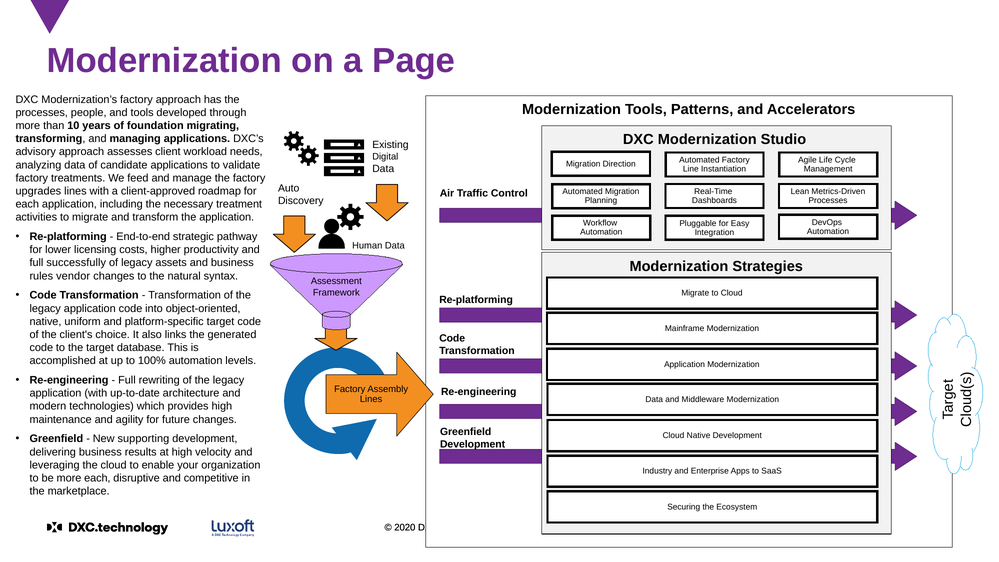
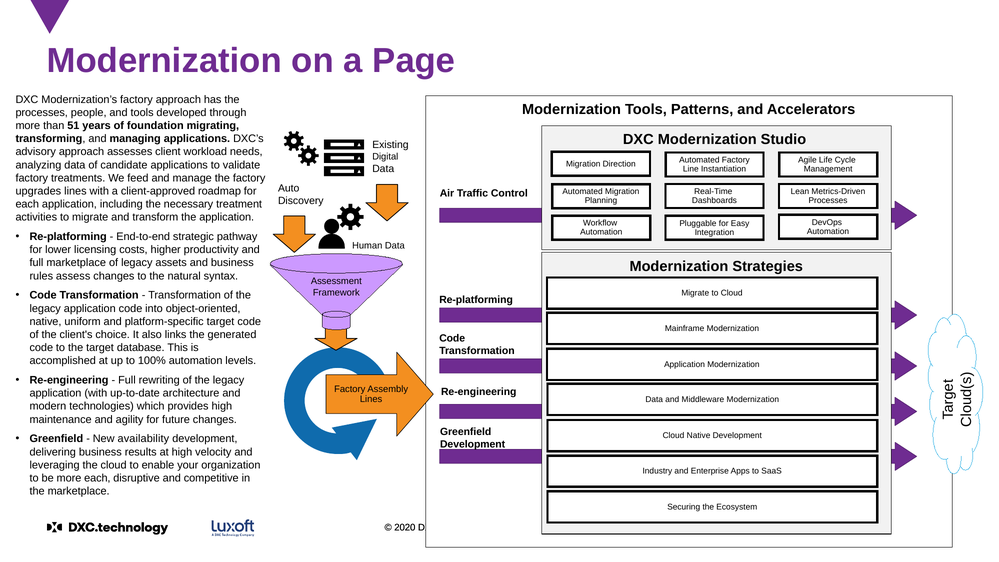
10: 10 -> 51
full successfully: successfully -> marketplace
vendor: vendor -> assess
supporting: supporting -> availability
